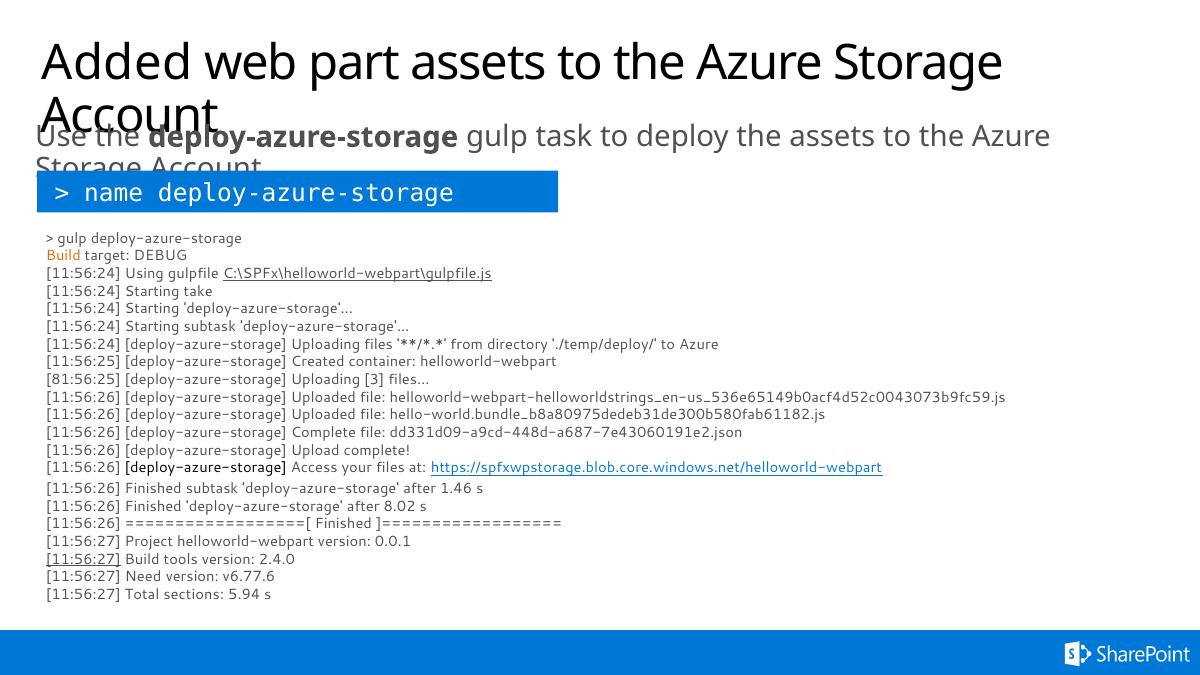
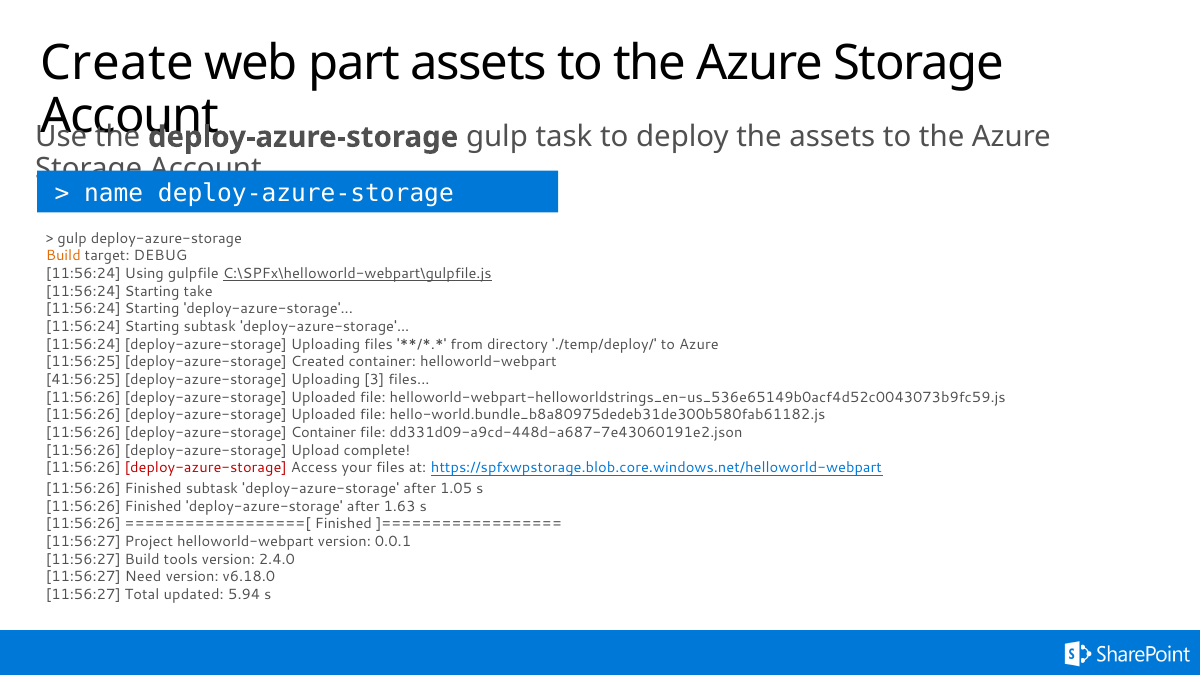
Added: Added -> Create
81:56:25: 81:56:25 -> 41:56:25
deploy-azure-storage Complete: Complete -> Container
deploy-azure-storage at (206, 468) colour: black -> red
1.46: 1.46 -> 1.05
8.02: 8.02 -> 1.63
11:56:27 at (83, 559) underline: present -> none
v6.77.6: v6.77.6 -> v6.18.0
sections: sections -> updated
